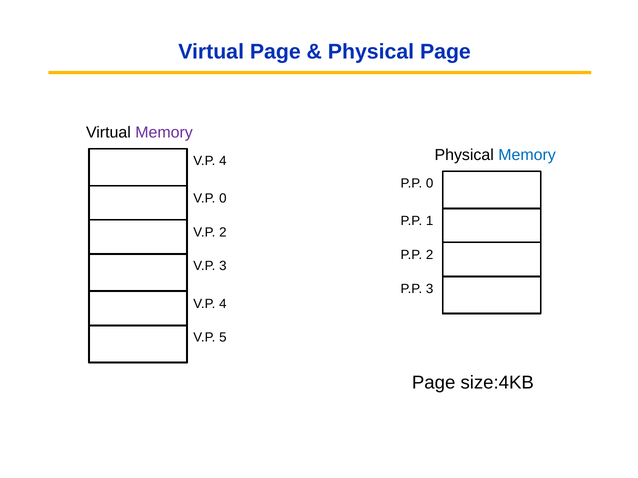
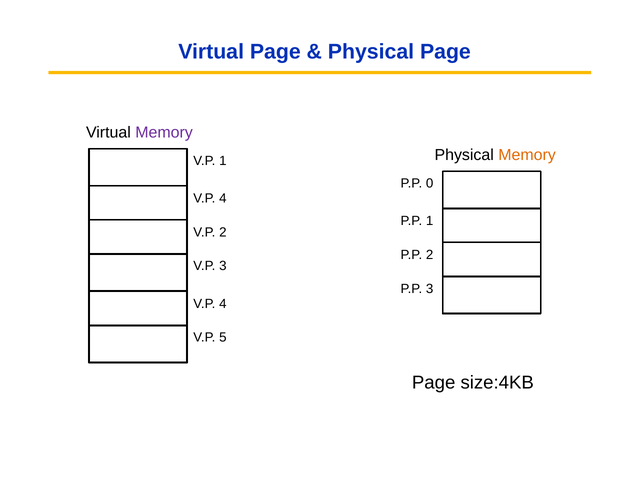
Memory at (527, 155) colour: blue -> orange
4 at (223, 161): 4 -> 1
0 at (223, 199): 0 -> 4
